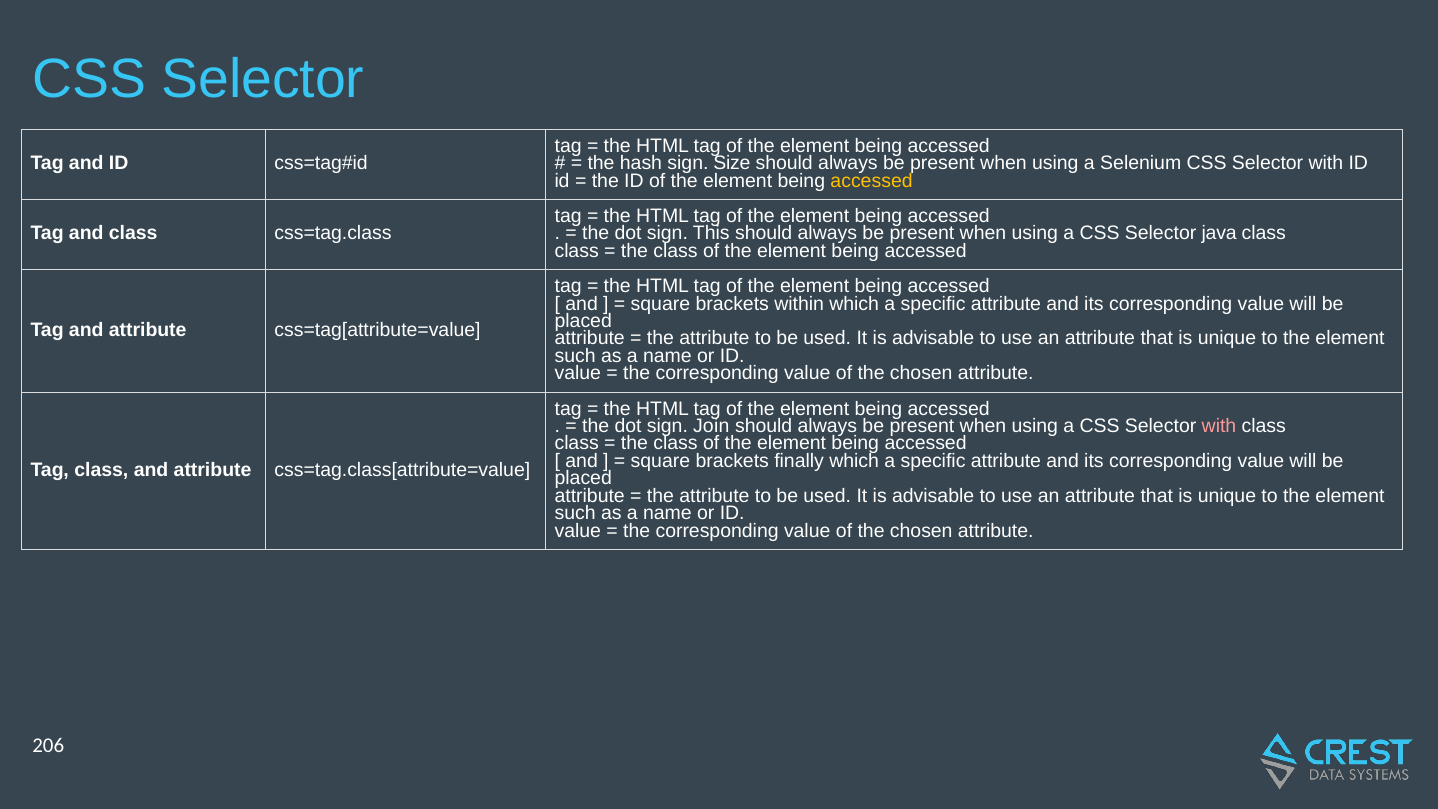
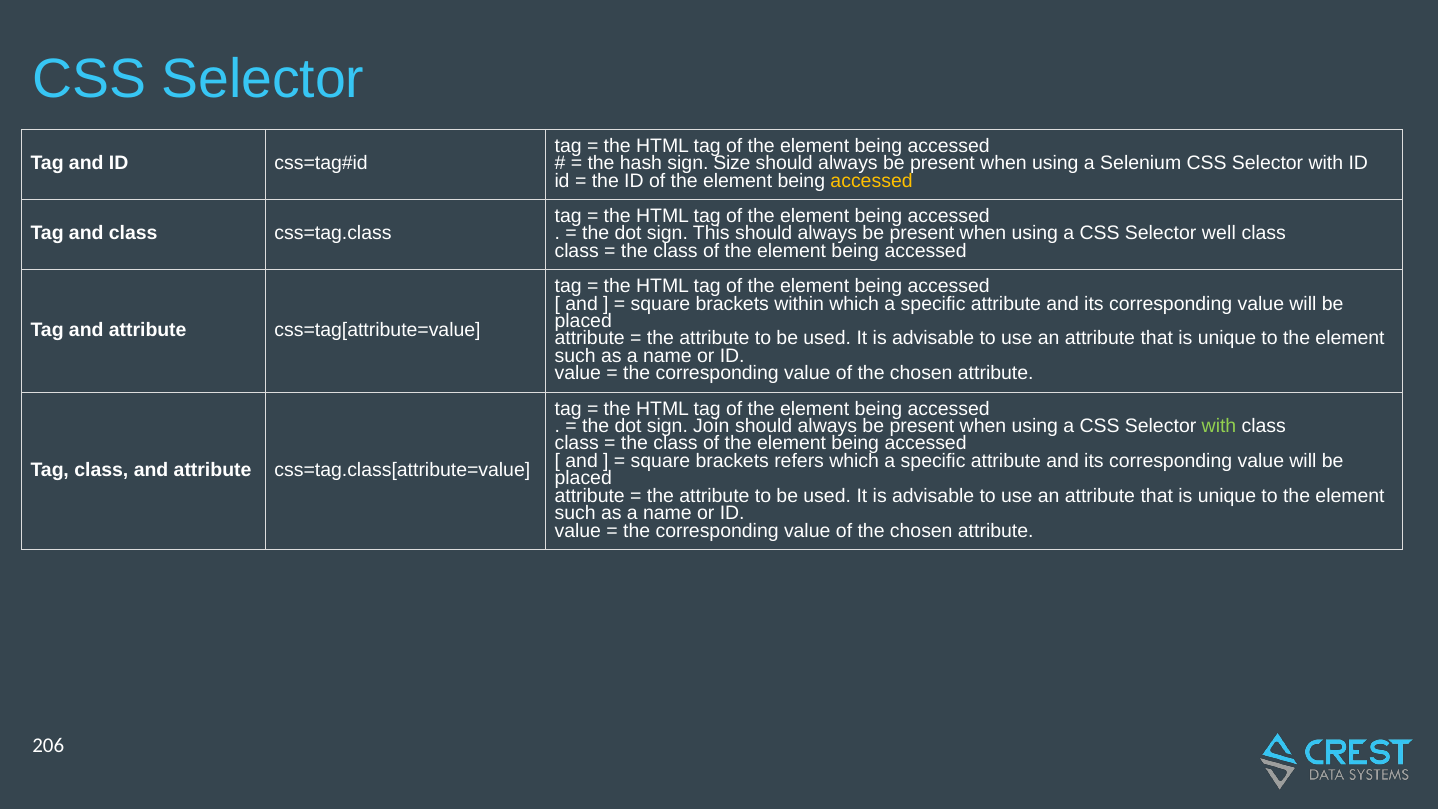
java: java -> well
with at (1219, 426) colour: pink -> light green
finally: finally -> refers
